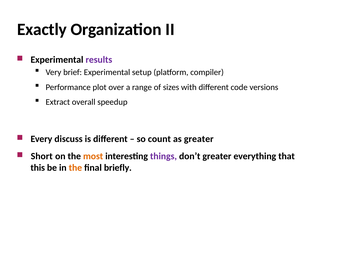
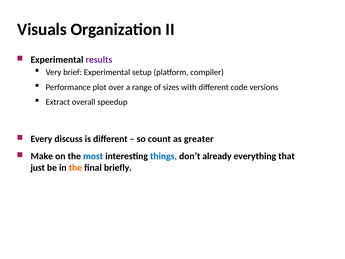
Exactly: Exactly -> Visuals
Short: Short -> Make
most colour: orange -> blue
things colour: purple -> blue
don’t greater: greater -> already
this: this -> just
